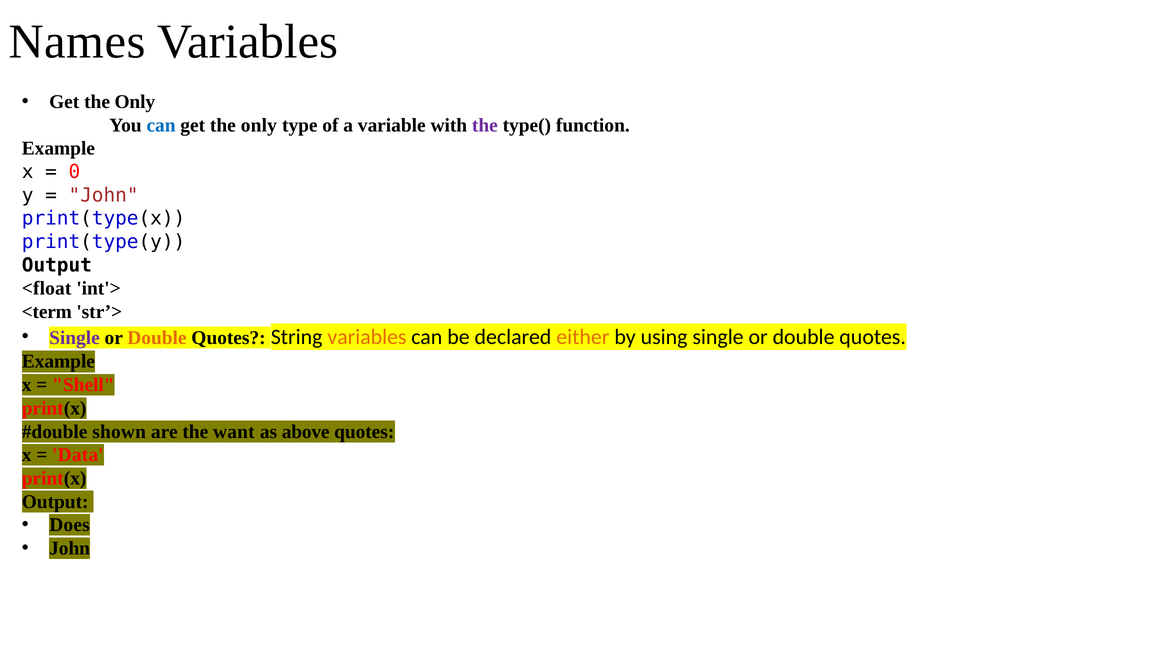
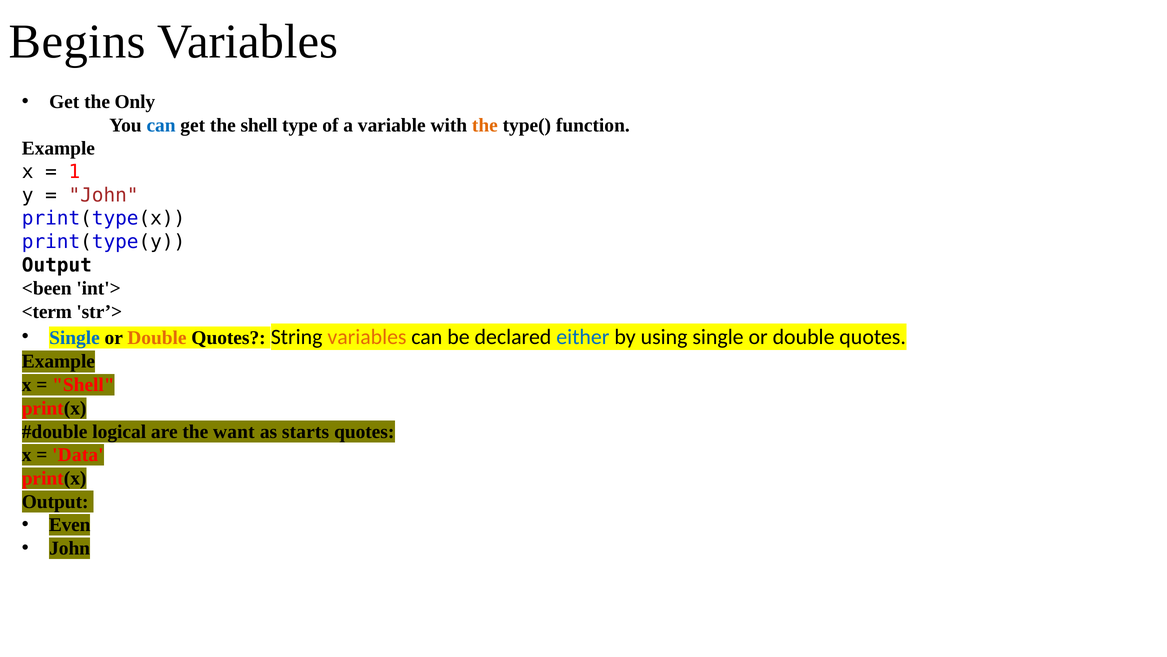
Names: Names -> Begins
only at (259, 125): only -> shell
the at (485, 125) colour: purple -> orange
0: 0 -> 1
<float: <float -> <been
Single at (74, 337) colour: purple -> blue
either colour: orange -> blue
shown: shown -> logical
above: above -> starts
Does: Does -> Even
